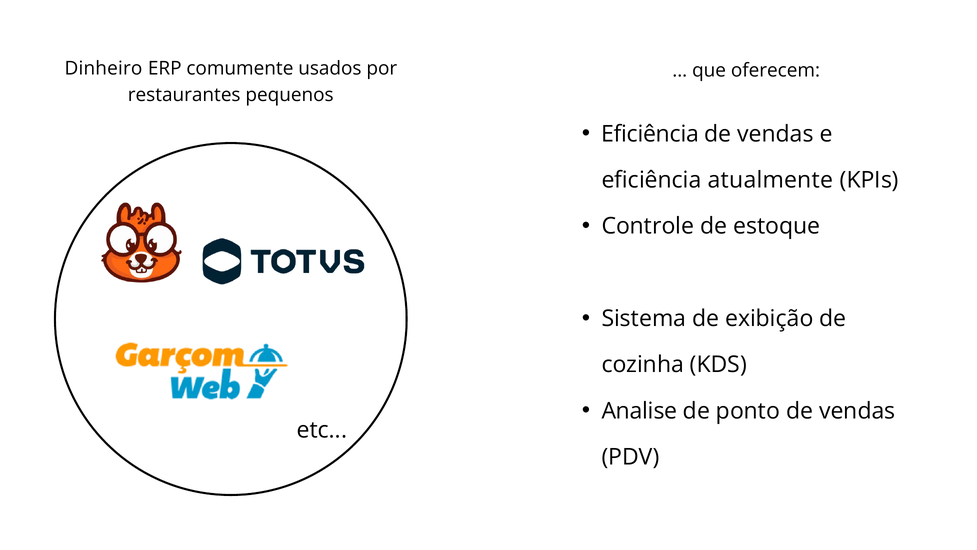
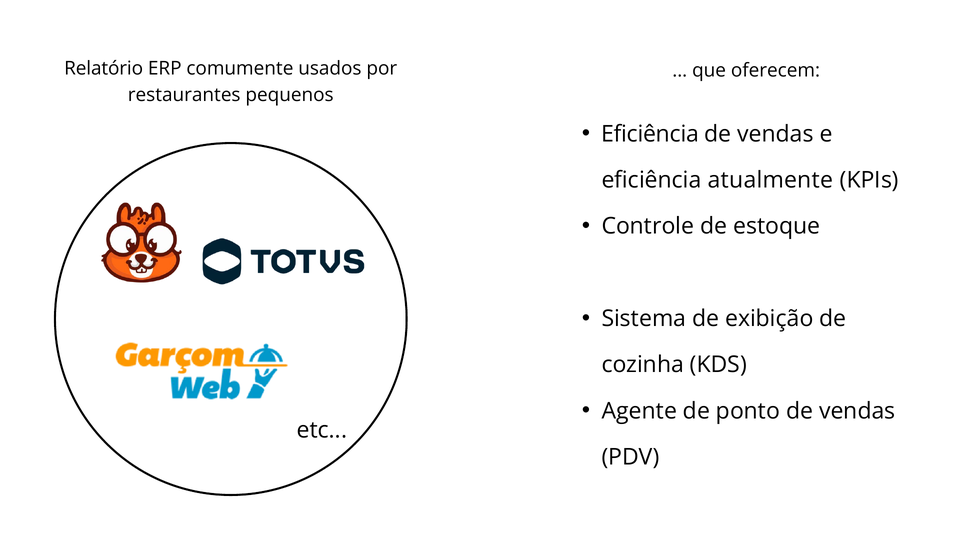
Dinheiro: Dinheiro -> Relatório
Analise: Analise -> Agente
